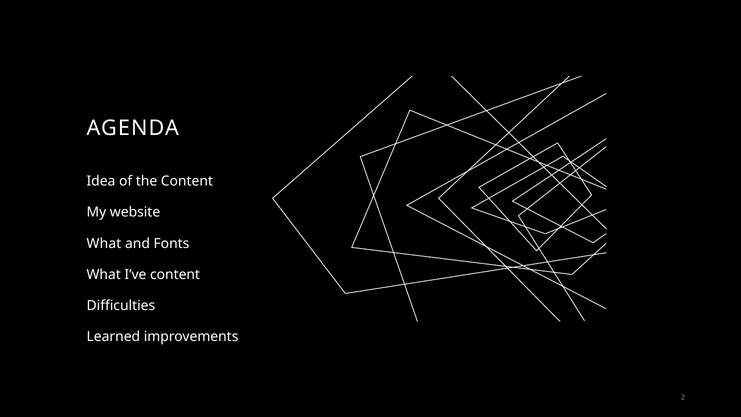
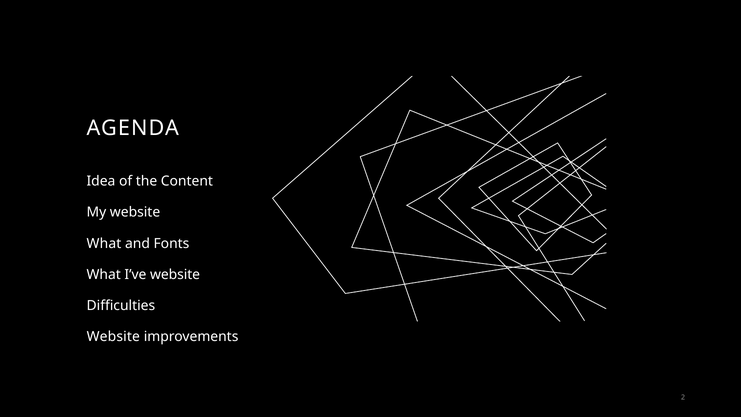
I’ve content: content -> website
Learned at (113, 336): Learned -> Website
